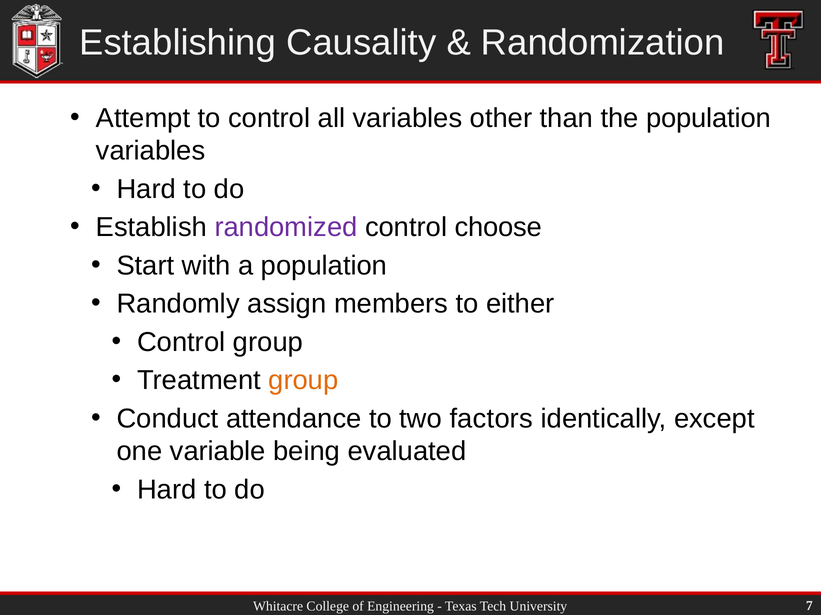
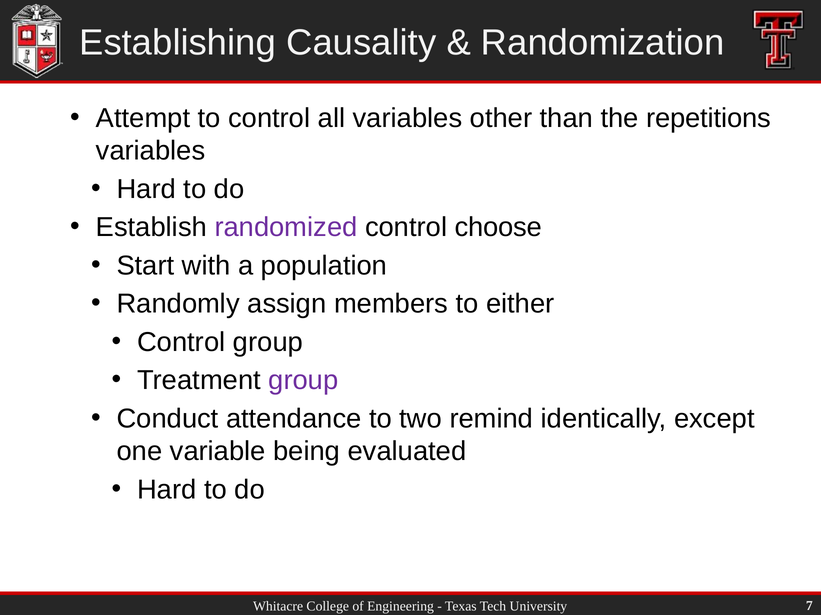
the population: population -> repetitions
group at (303, 381) colour: orange -> purple
factors: factors -> remind
